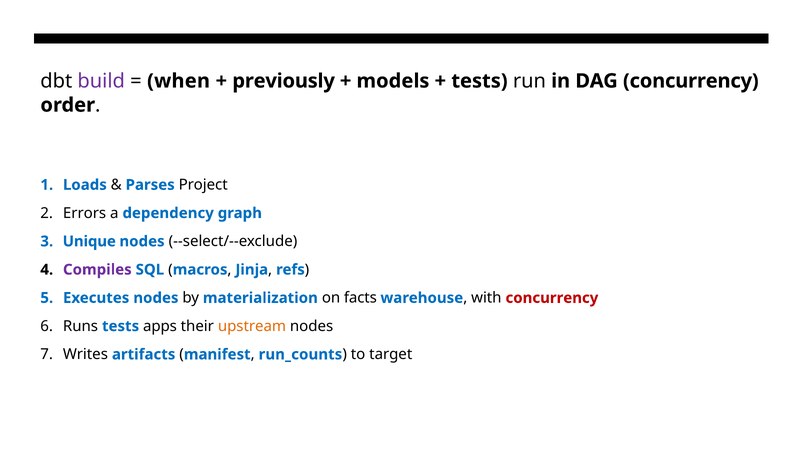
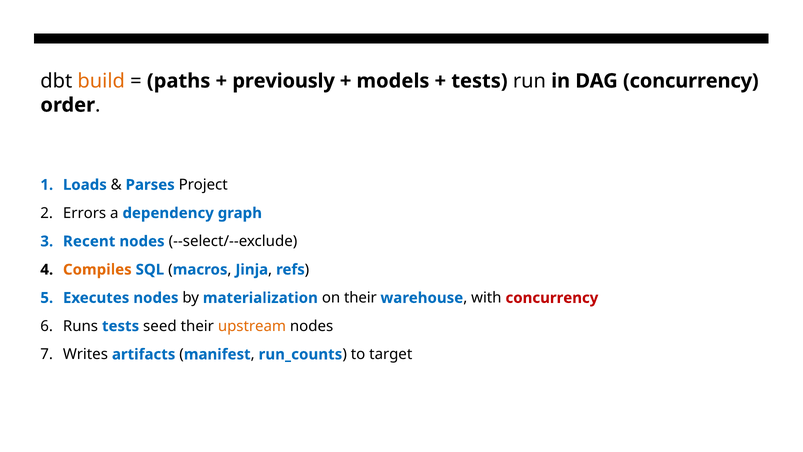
build colour: purple -> orange
when: when -> paths
Unique: Unique -> Recent
Compiles colour: purple -> orange
on facts: facts -> their
apps: apps -> seed
